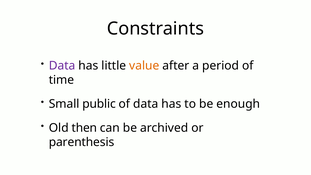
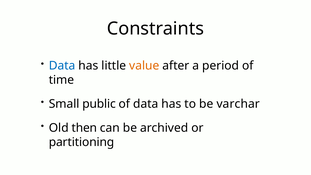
Data at (62, 66) colour: purple -> blue
enough: enough -> varchar
parenthesis: parenthesis -> partitioning
